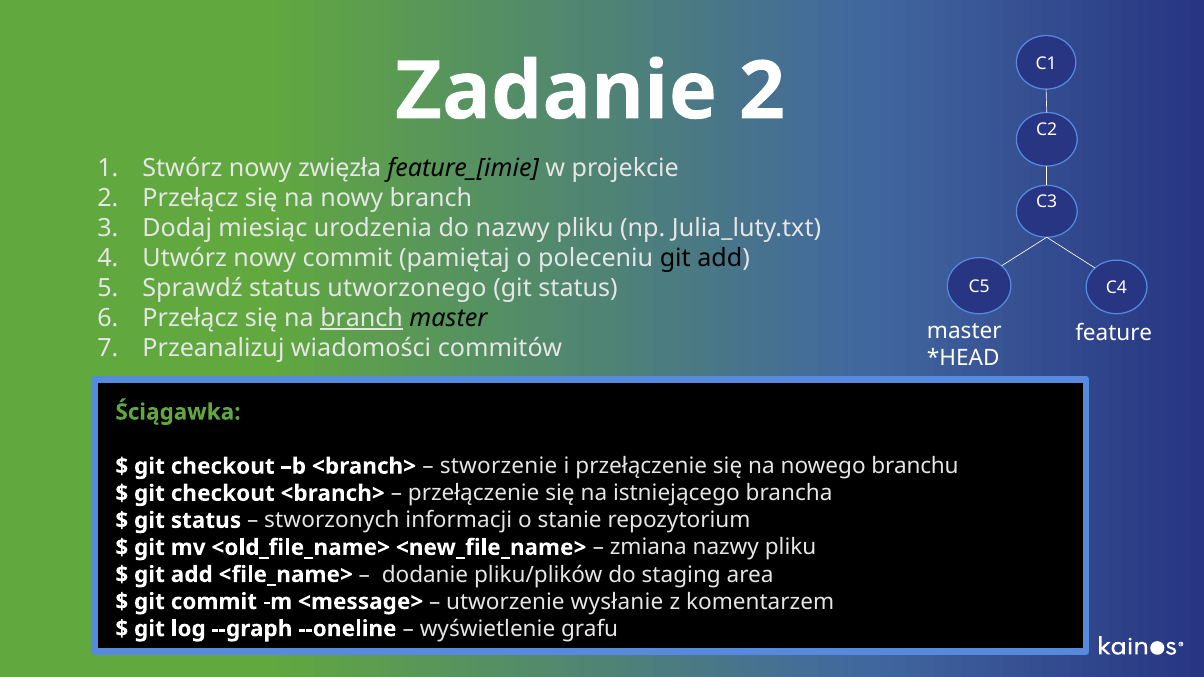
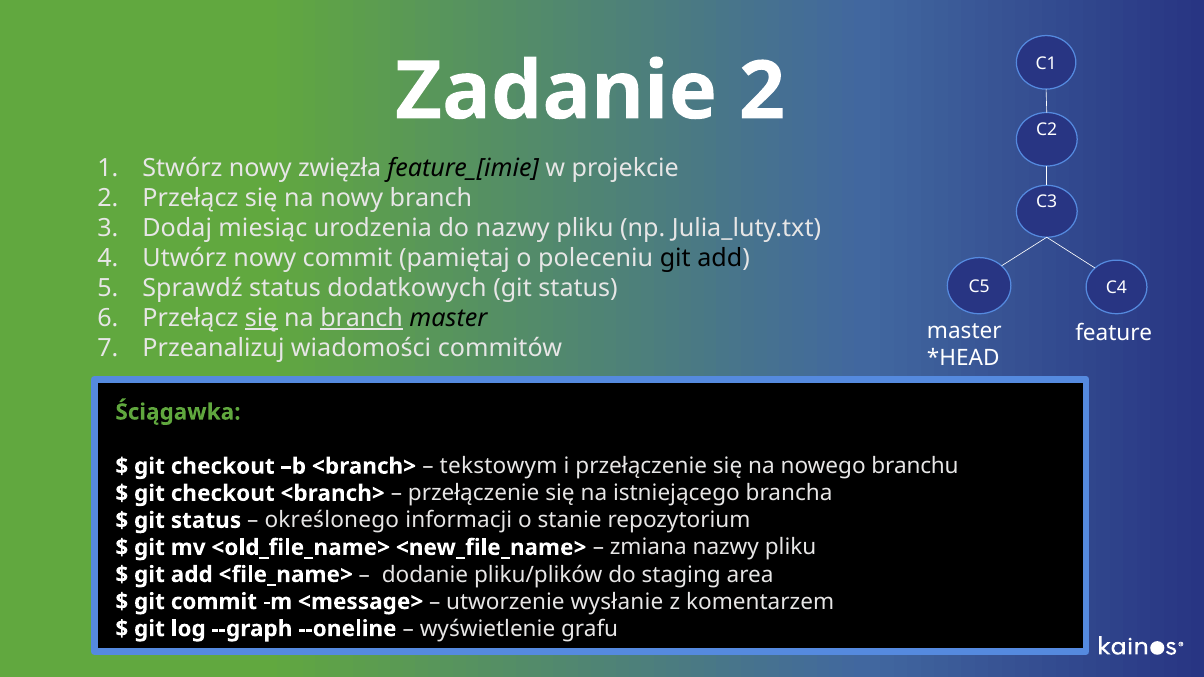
utworzonego: utworzonego -> dodatkowych
się at (261, 319) underline: none -> present
stworzenie: stworzenie -> tekstowym
stworzonych: stworzonych -> określonego
